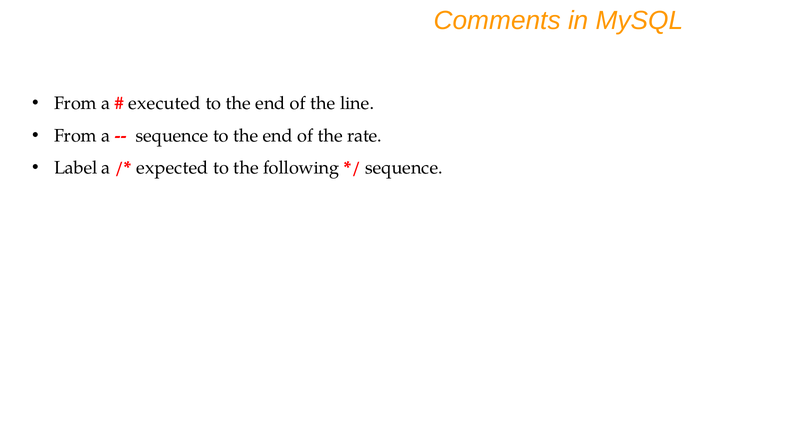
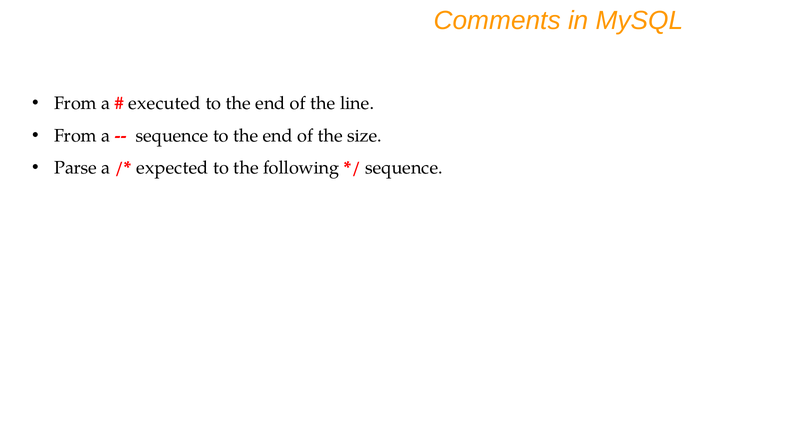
rate: rate -> size
Label: Label -> Parse
